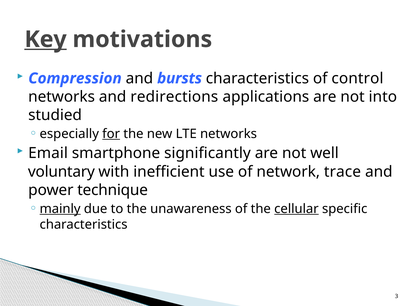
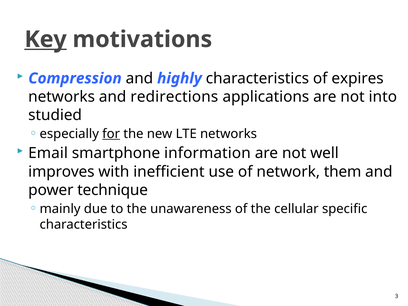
bursts: bursts -> highly
control: control -> expires
significantly: significantly -> information
voluntary: voluntary -> improves
trace: trace -> them
mainly underline: present -> none
cellular underline: present -> none
